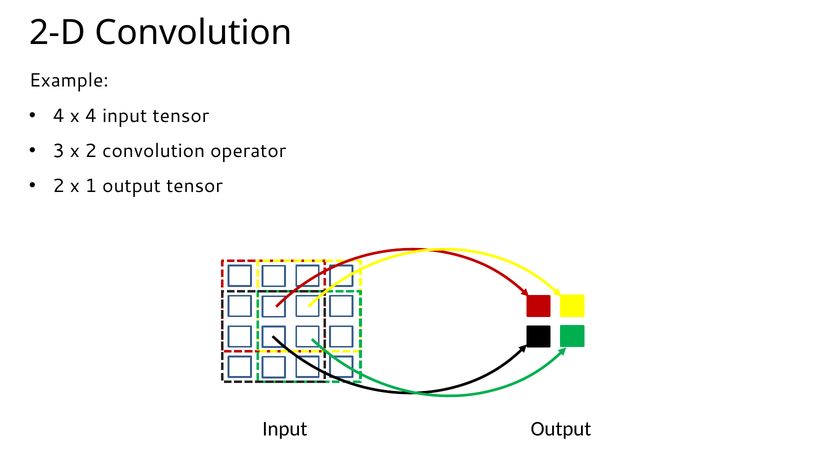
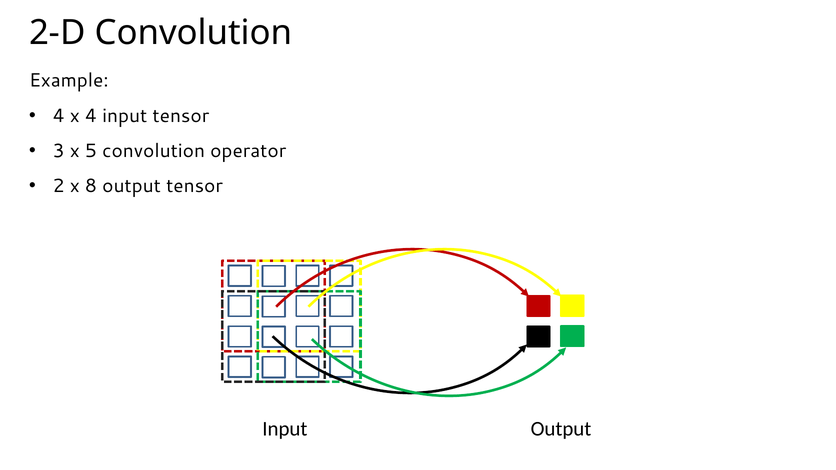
x 2: 2 -> 5
1: 1 -> 8
